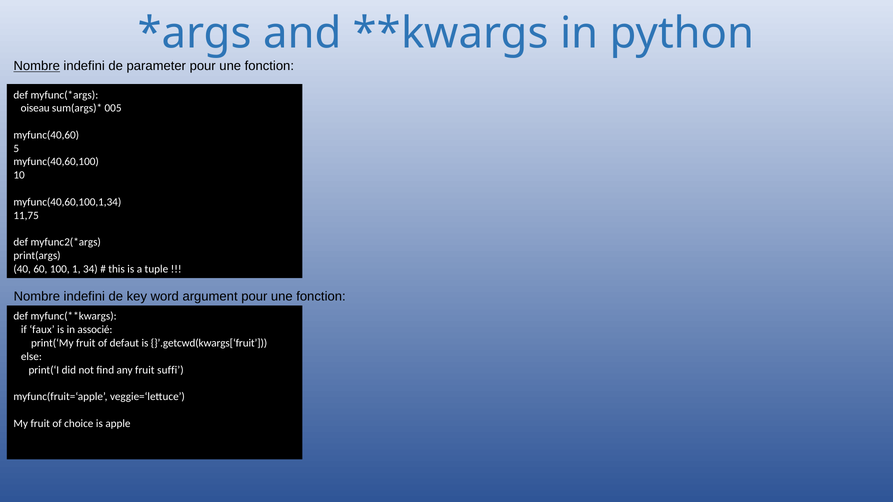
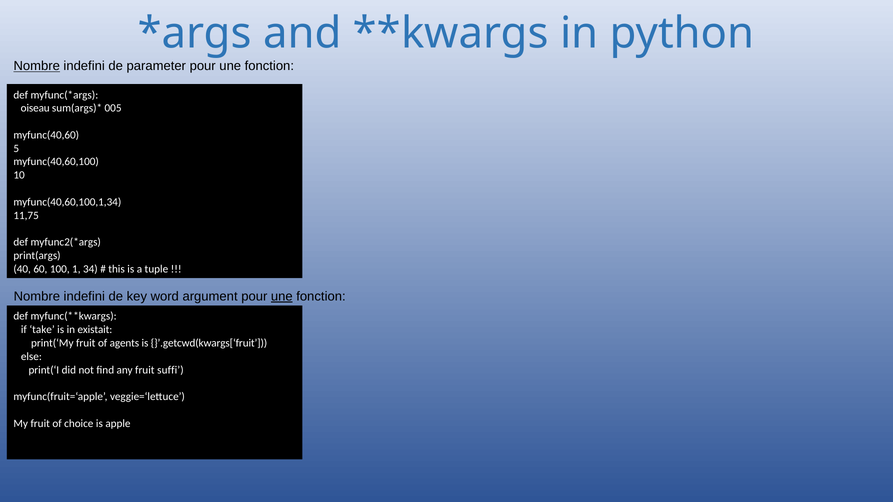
une at (282, 297) underline: none -> present
faux: faux -> take
associé: associé -> existait
defaut: defaut -> agents
